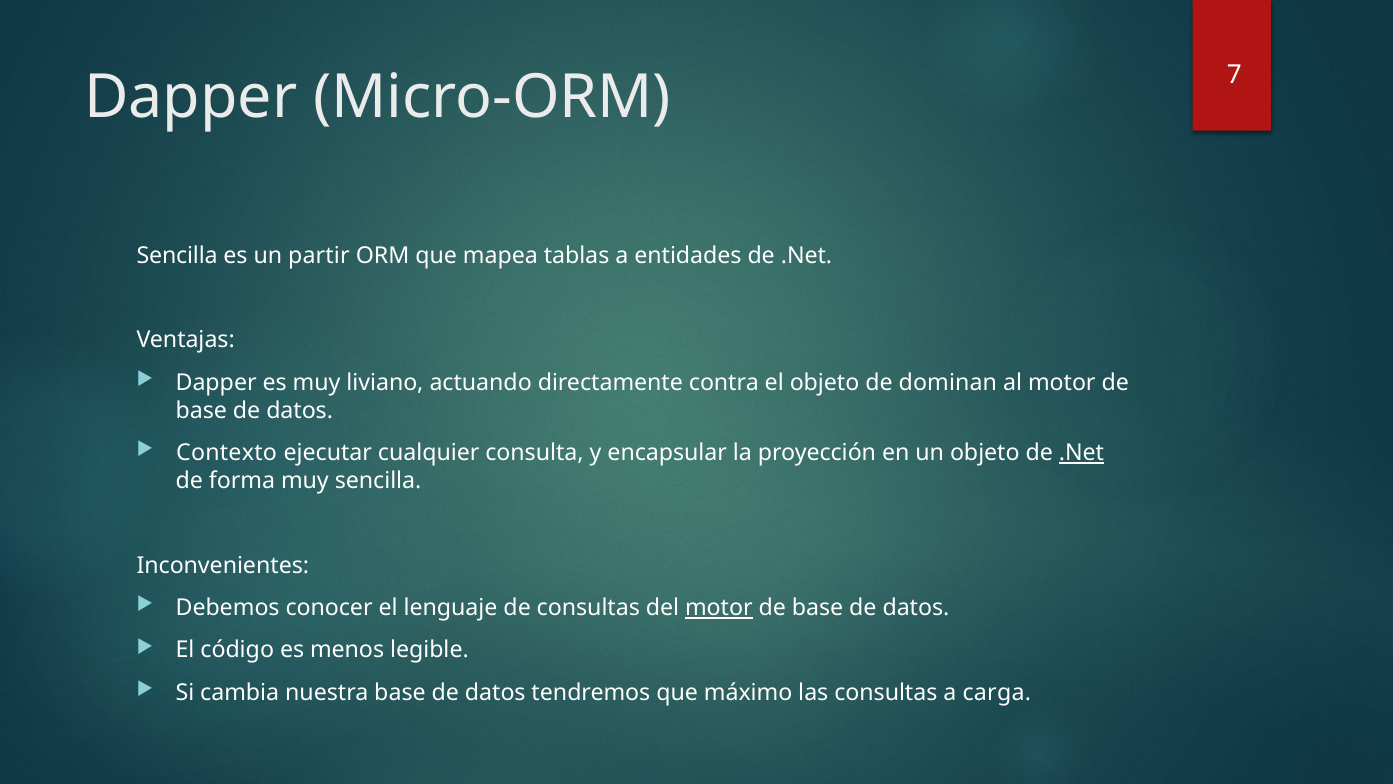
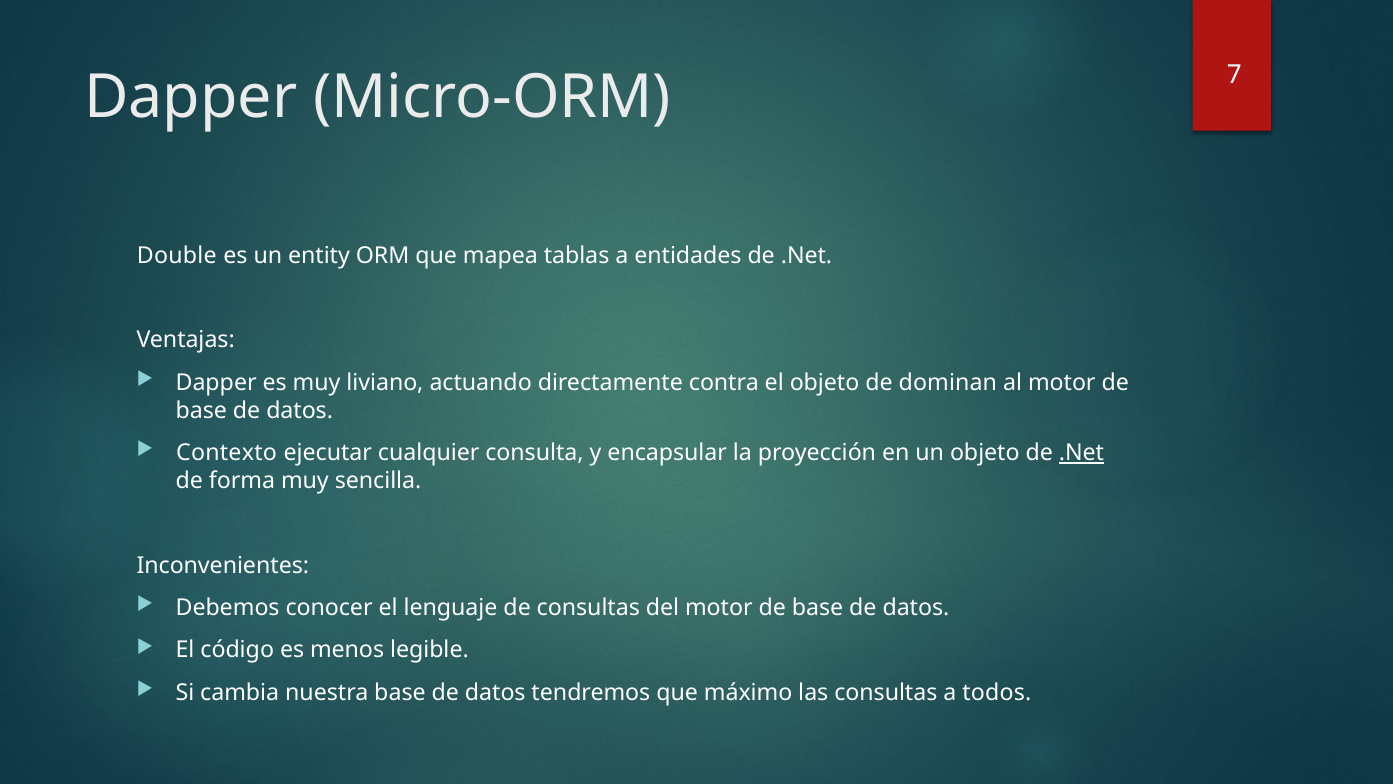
Sencilla at (177, 255): Sencilla -> Double
partir: partir -> entity
motor at (719, 608) underline: present -> none
carga: carga -> todos
